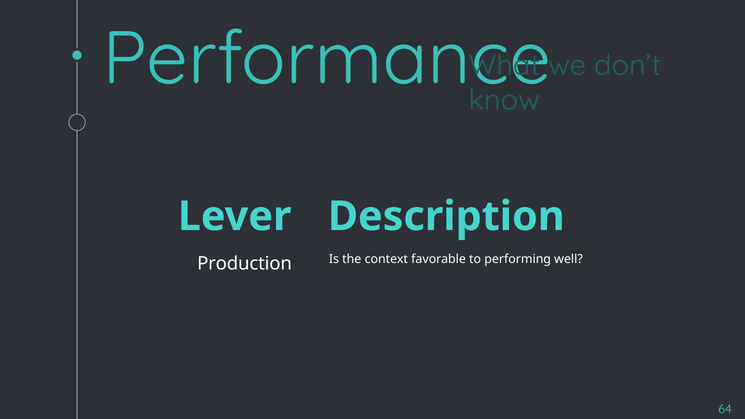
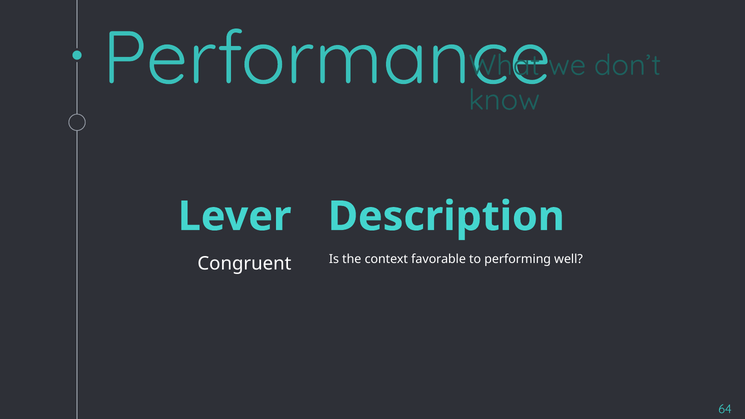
Production: Production -> Congruent
